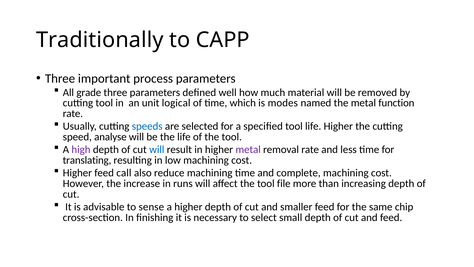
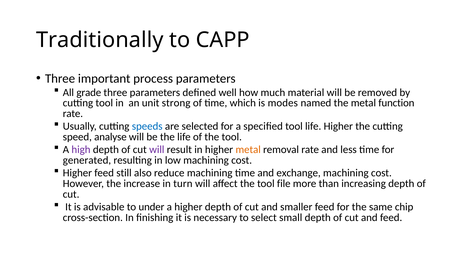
logical: logical -> strong
will at (157, 149) colour: blue -> purple
metal at (248, 149) colour: purple -> orange
translating: translating -> generated
call: call -> still
complete: complete -> exchange
runs: runs -> turn
sense: sense -> under
